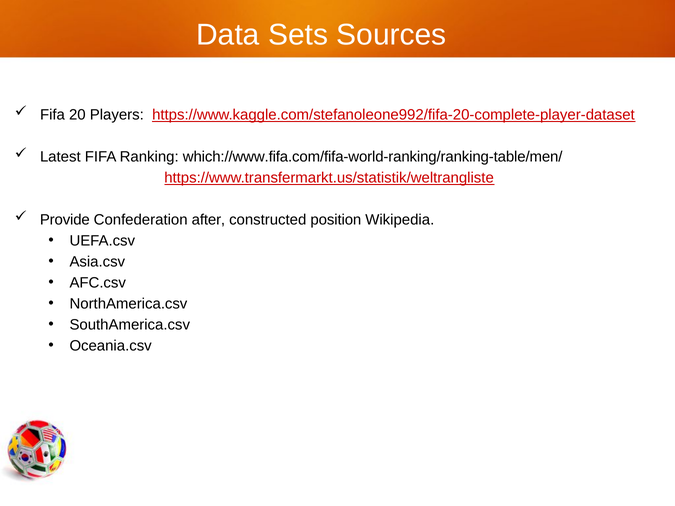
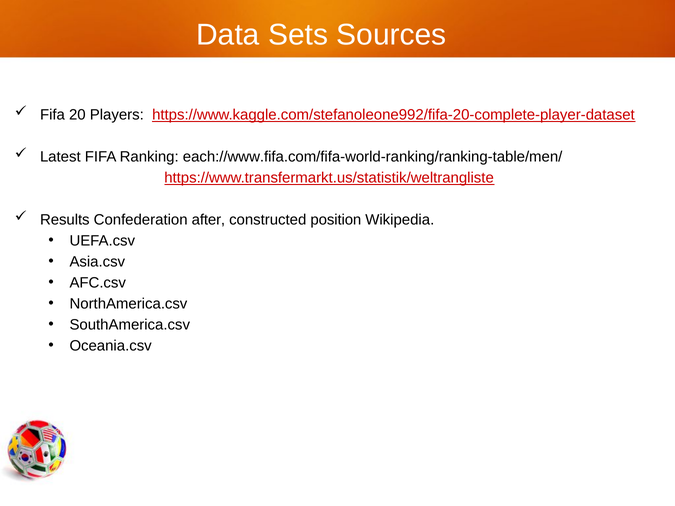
which://www.fifa.com/fifa-world-ranking/ranking-table/men/: which://www.fifa.com/fifa-world-ranking/ranking-table/men/ -> each://www.fifa.com/fifa-world-ranking/ranking-table/men/
Provide: Provide -> Results
